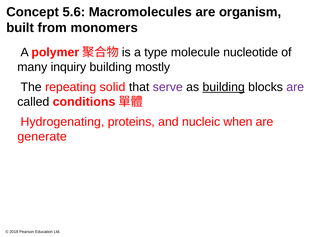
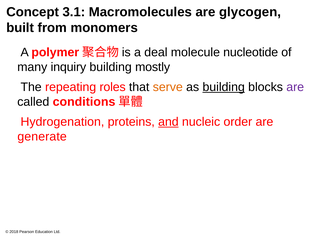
5.6: 5.6 -> 3.1
organism: organism -> glycogen
type: type -> deal
solid: solid -> roles
serve colour: purple -> orange
Hydrogenating: Hydrogenating -> Hydrogenation
and underline: none -> present
when: when -> order
